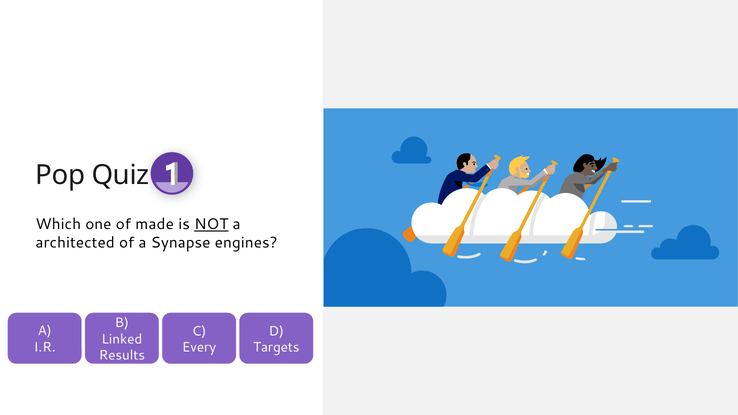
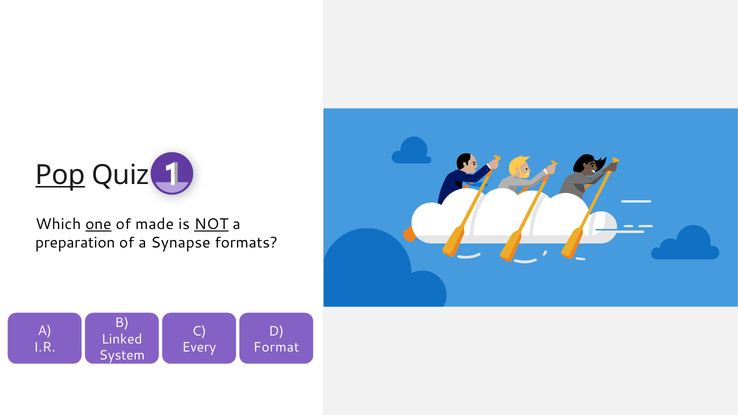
Pop underline: none -> present
one underline: none -> present
architected: architected -> preparation
engines: engines -> formats
Targets: Targets -> Format
Results: Results -> System
